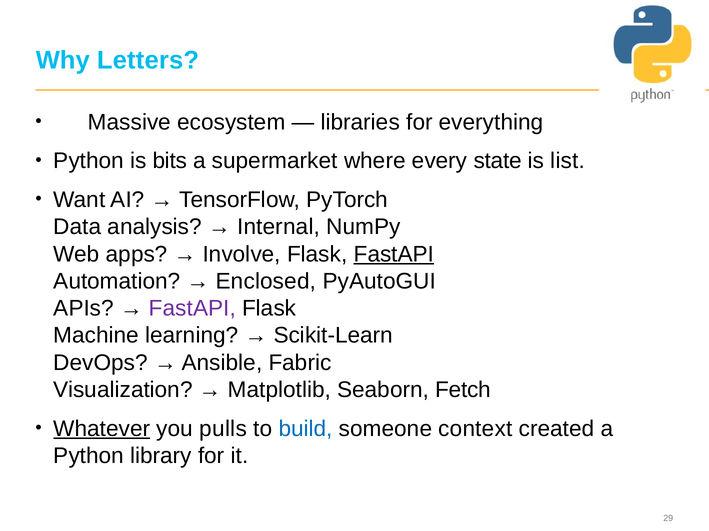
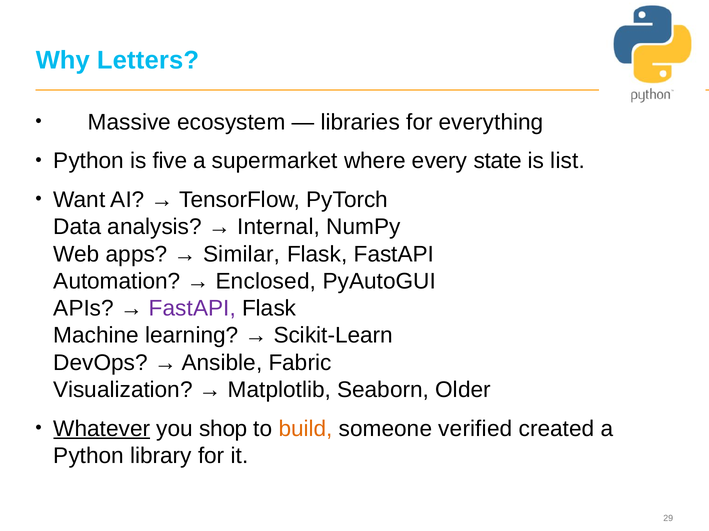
bits: bits -> five
Involve: Involve -> Similar
FastAPI at (394, 254) underline: present -> none
Fetch: Fetch -> Older
pulls: pulls -> shop
build colour: blue -> orange
context: context -> verified
